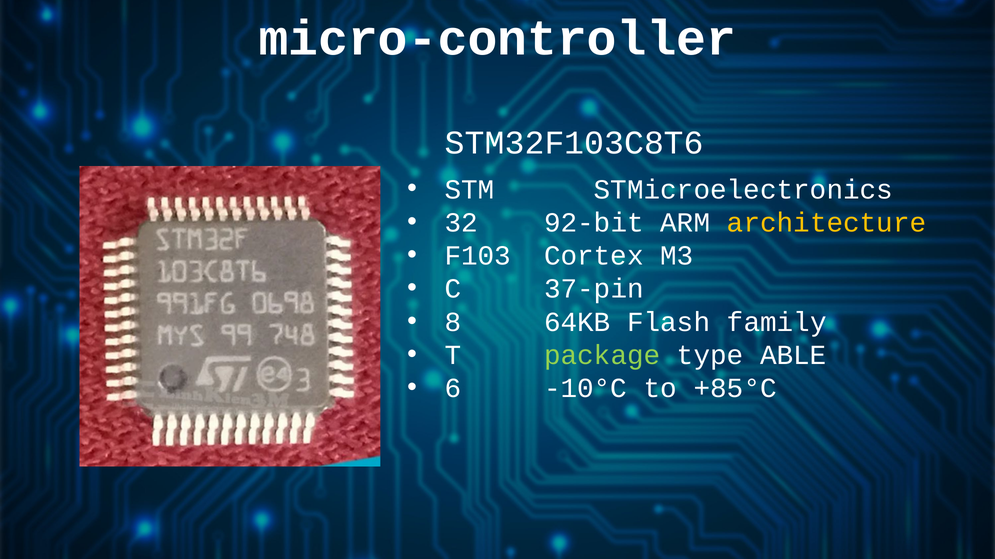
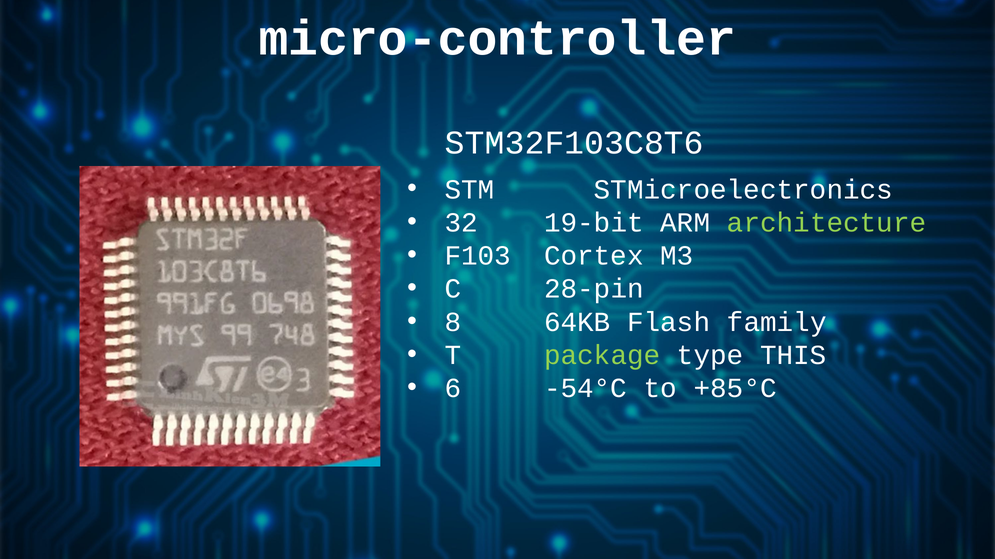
92-bit: 92-bit -> 19-bit
architecture colour: yellow -> light green
37-pin: 37-pin -> 28-pin
ABLE: ABLE -> THIS
-10°C: -10°C -> -54°C
